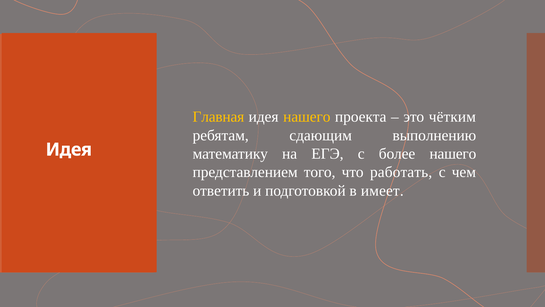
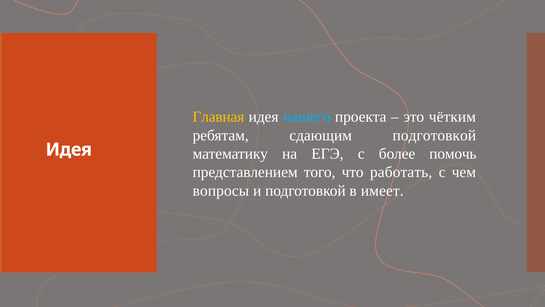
нашего at (307, 117) colour: yellow -> light blue
сдающим выполнению: выполнению -> подготовкой
более нашего: нашего -> помочь
ответить: ответить -> вопросы
